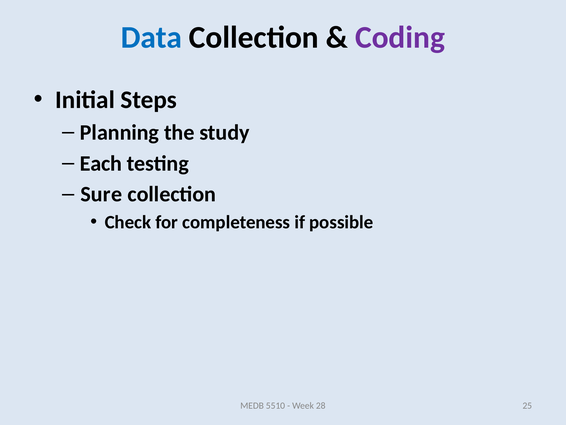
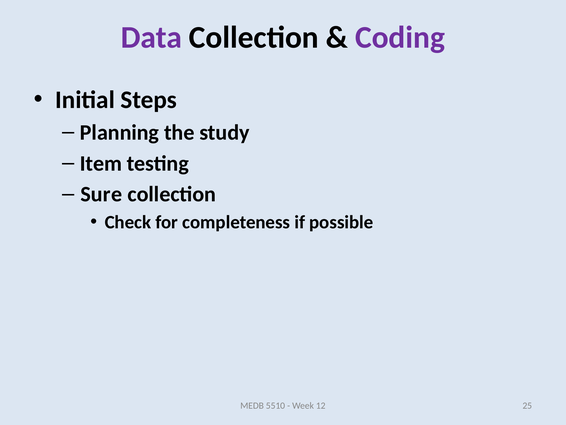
Data colour: blue -> purple
Each: Each -> Item
28: 28 -> 12
